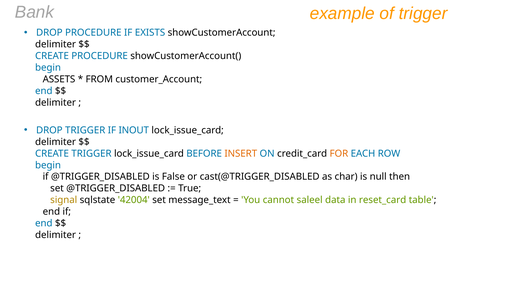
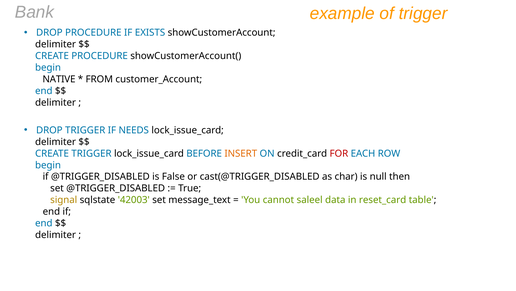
ASSETS: ASSETS -> NATIVE
INOUT: INOUT -> NEEDS
FOR colour: orange -> red
42004: 42004 -> 42003
